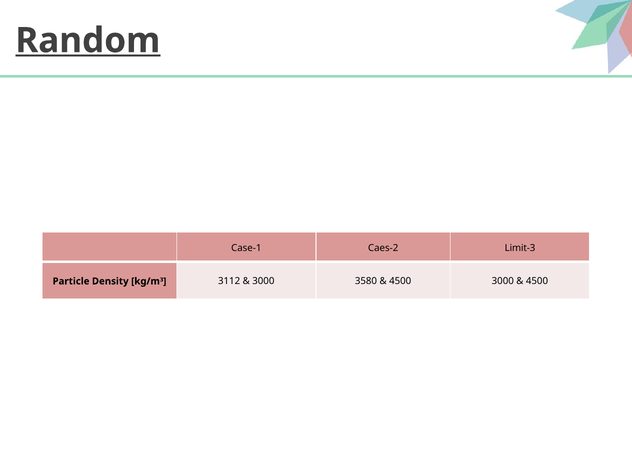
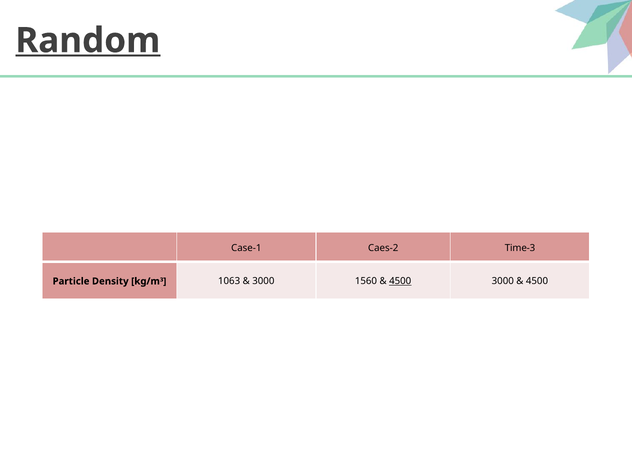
Limit-3: Limit-3 -> Time-3
3112: 3112 -> 1063
3580: 3580 -> 1560
4500 at (400, 281) underline: none -> present
